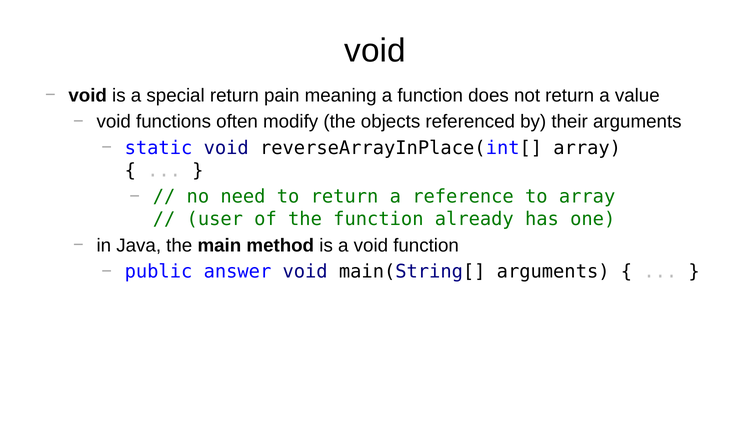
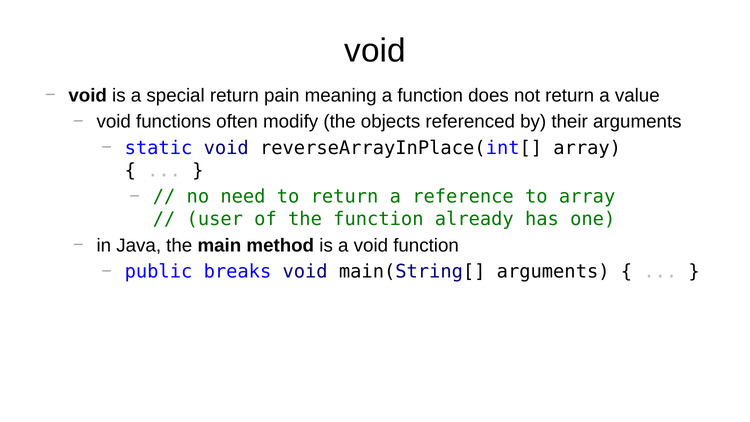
answer: answer -> breaks
